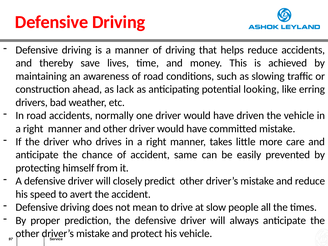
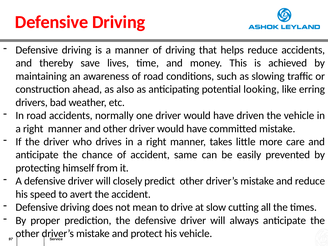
lack: lack -> also
people: people -> cutting
